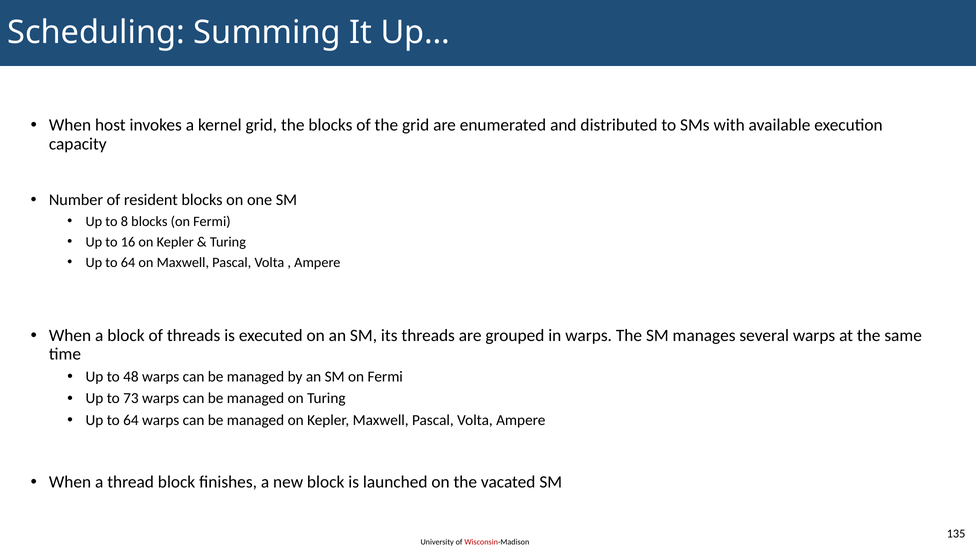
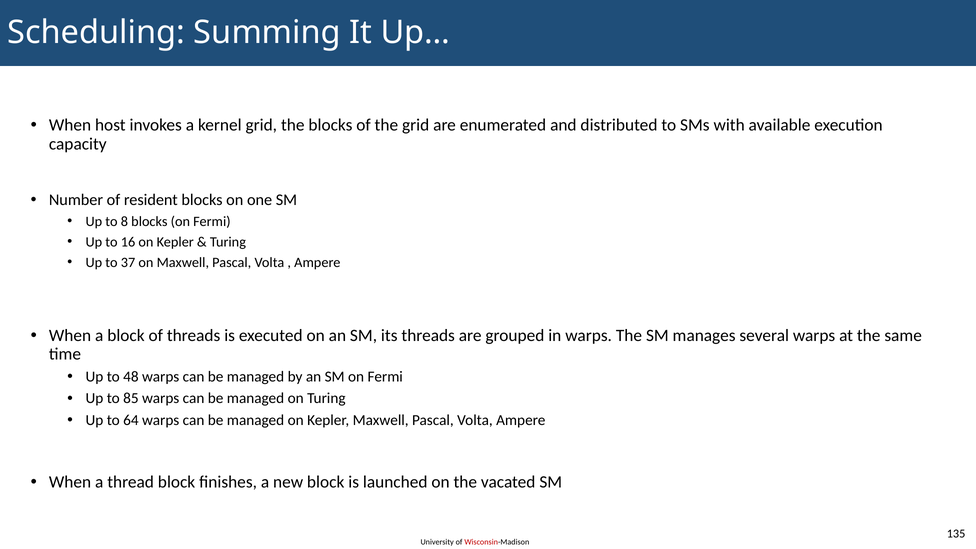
64 at (128, 262): 64 -> 37
73: 73 -> 85
